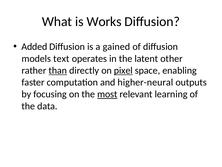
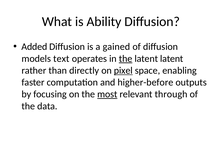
Works: Works -> Ability
the at (126, 58) underline: none -> present
latent other: other -> latent
than underline: present -> none
higher-neural: higher-neural -> higher-before
learning: learning -> through
